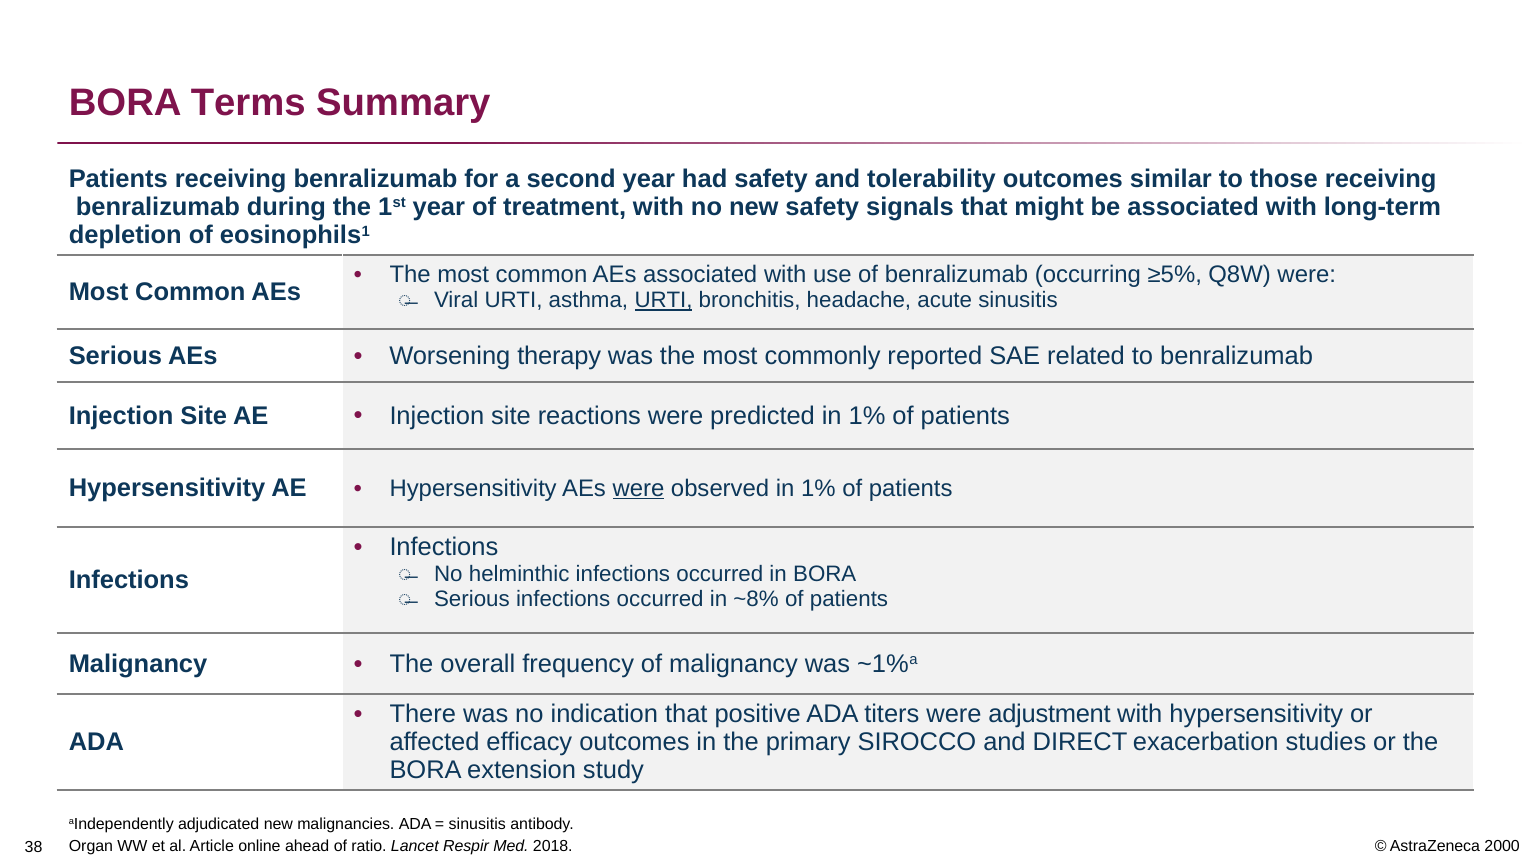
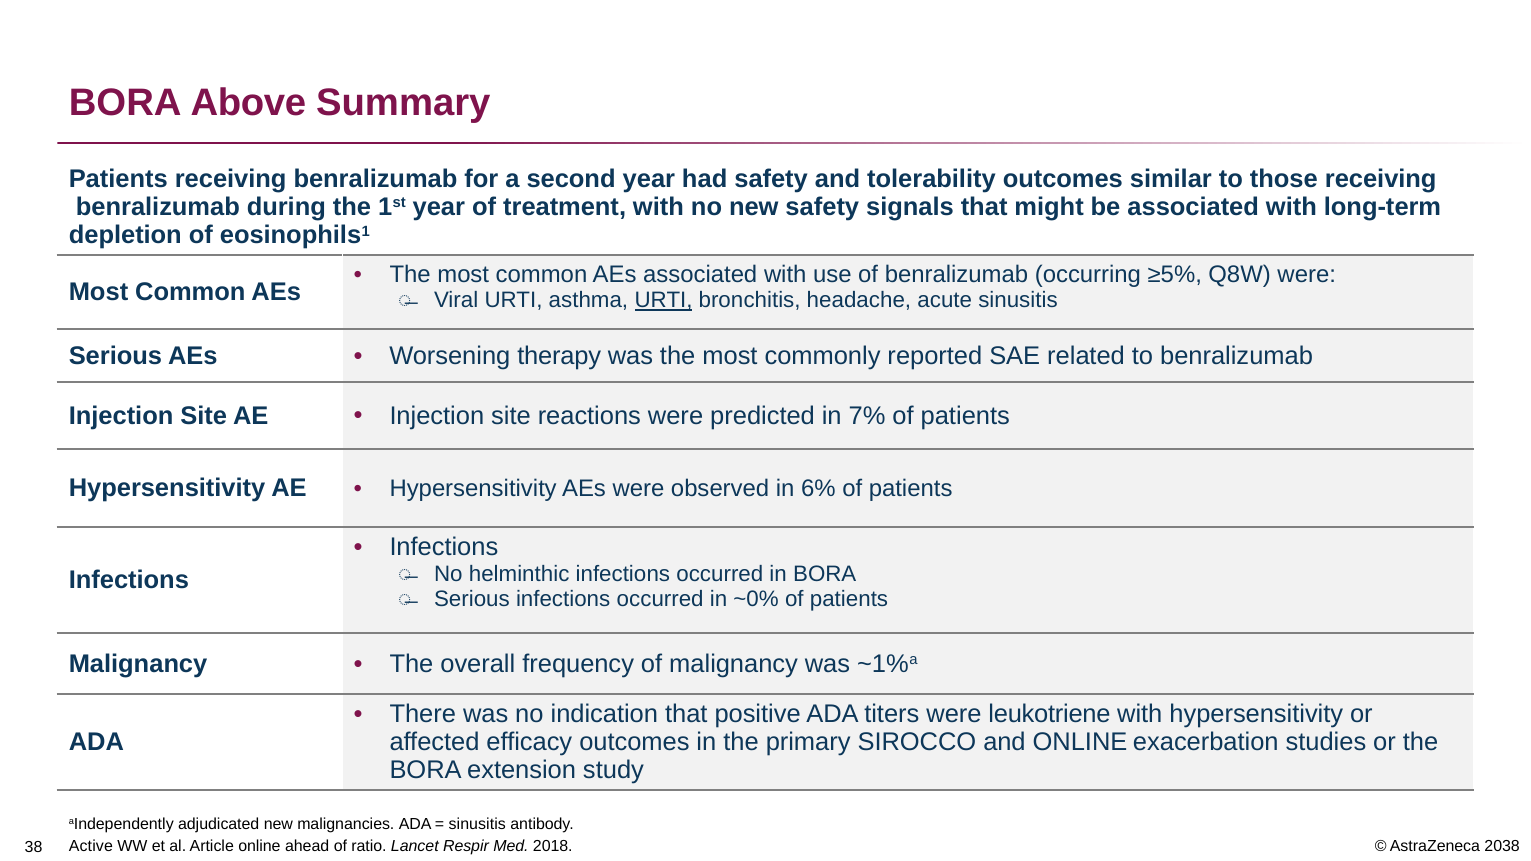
Terms: Terms -> Above
1% at (867, 416): 1% -> 7%
were at (638, 489) underline: present -> none
observed in 1%: 1% -> 6%
~8%: ~8% -> ~0%
adjustment: adjustment -> leukotriene
and DIRECT: DIRECT -> ONLINE
Organ: Organ -> Active
2000: 2000 -> 2038
